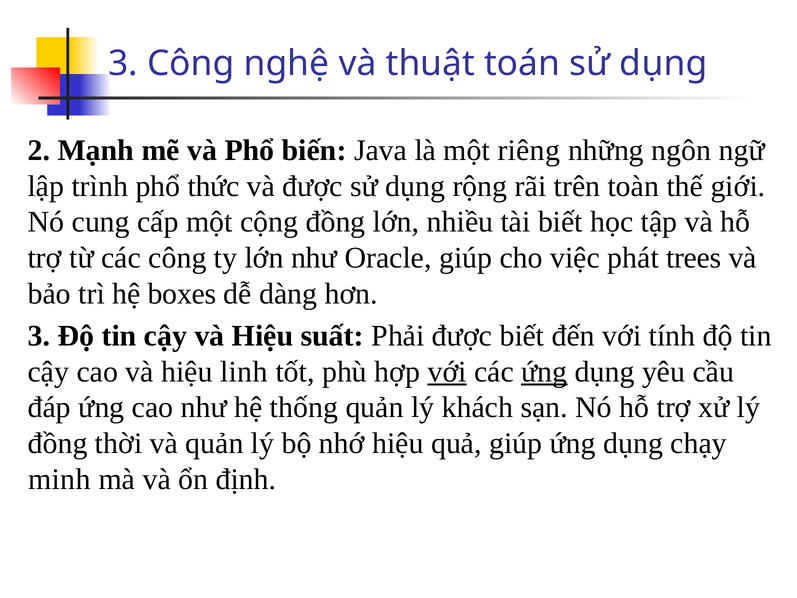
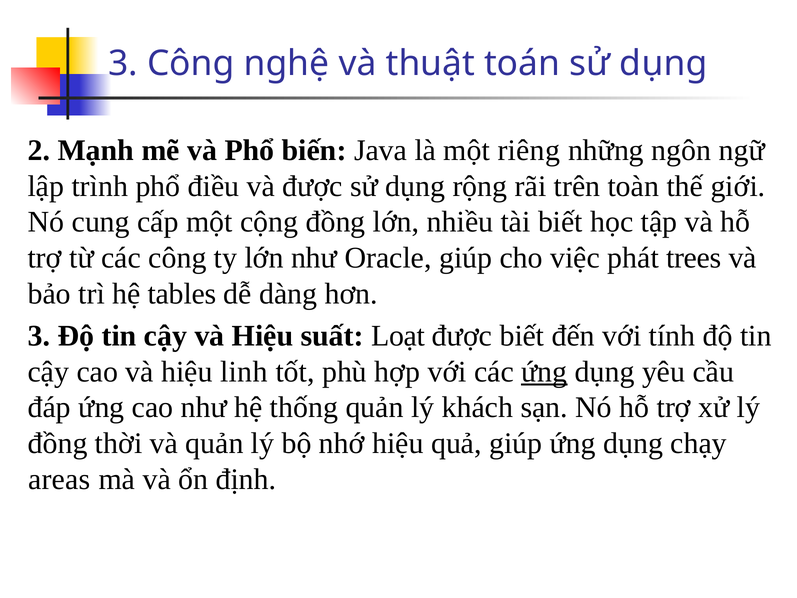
thức: thức -> điều
boxes: boxes -> tables
Phải: Phải -> Loạt
với at (447, 372) underline: present -> none
minh: minh -> areas
